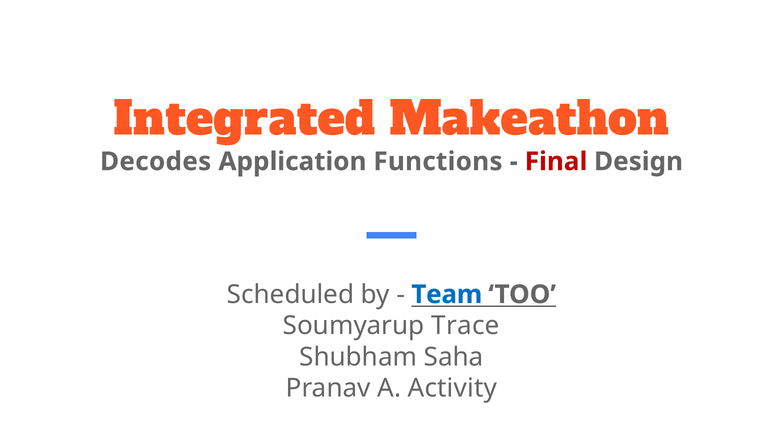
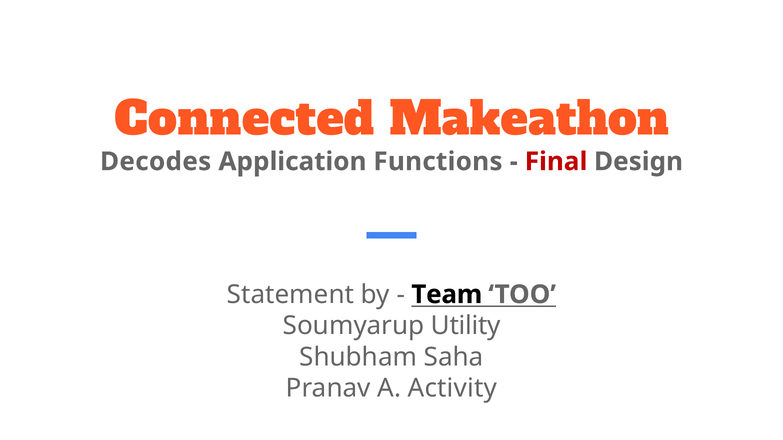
Integrated: Integrated -> Connected
Scheduled: Scheduled -> Statement
Team colour: blue -> black
Trace: Trace -> Utility
